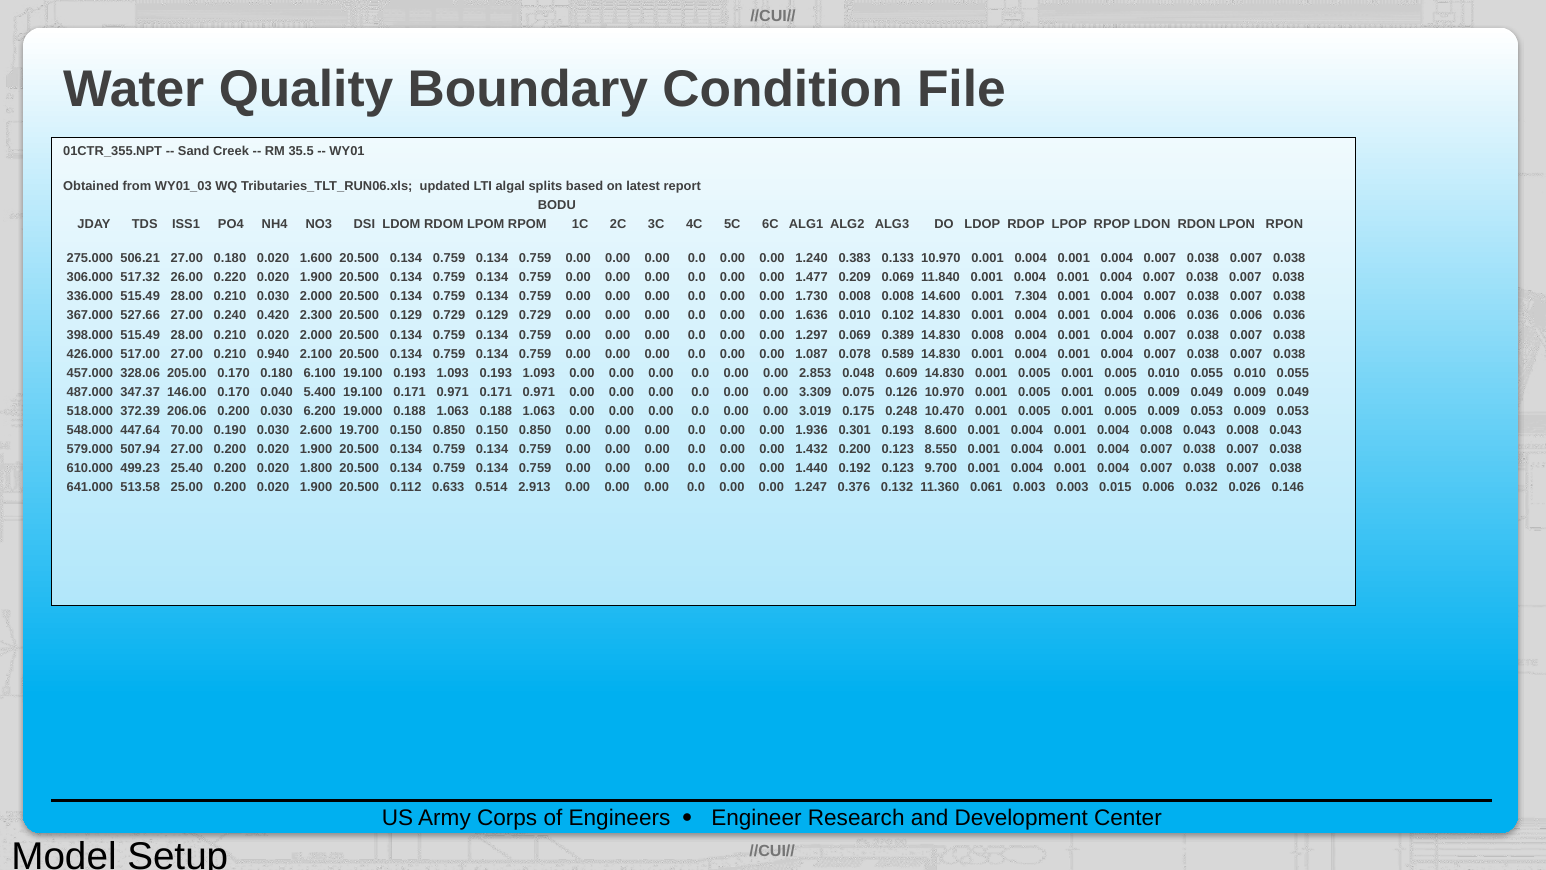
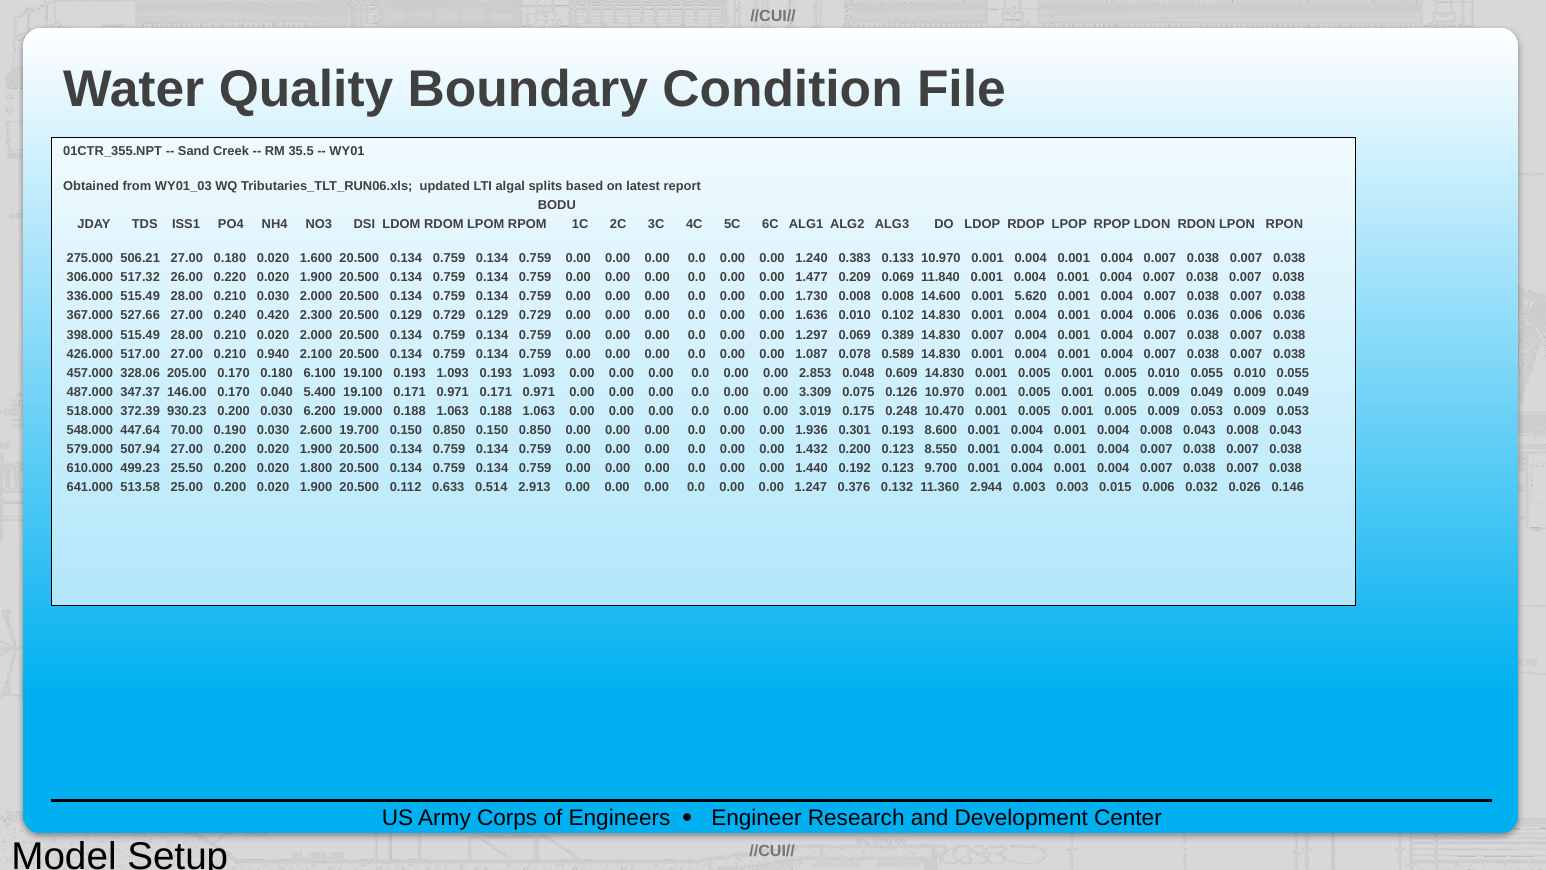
7.304: 7.304 -> 5.620
14.830 0.008: 0.008 -> 0.007
206.06: 206.06 -> 930.23
25.40: 25.40 -> 25.50
0.061: 0.061 -> 2.944
